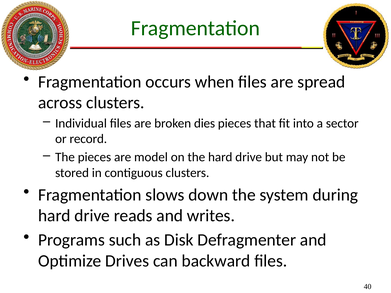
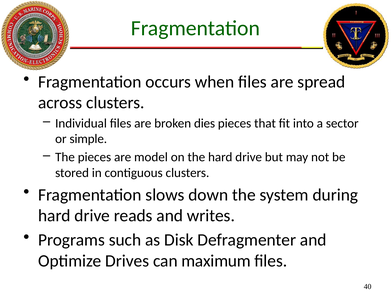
record: record -> simple
backward: backward -> maximum
